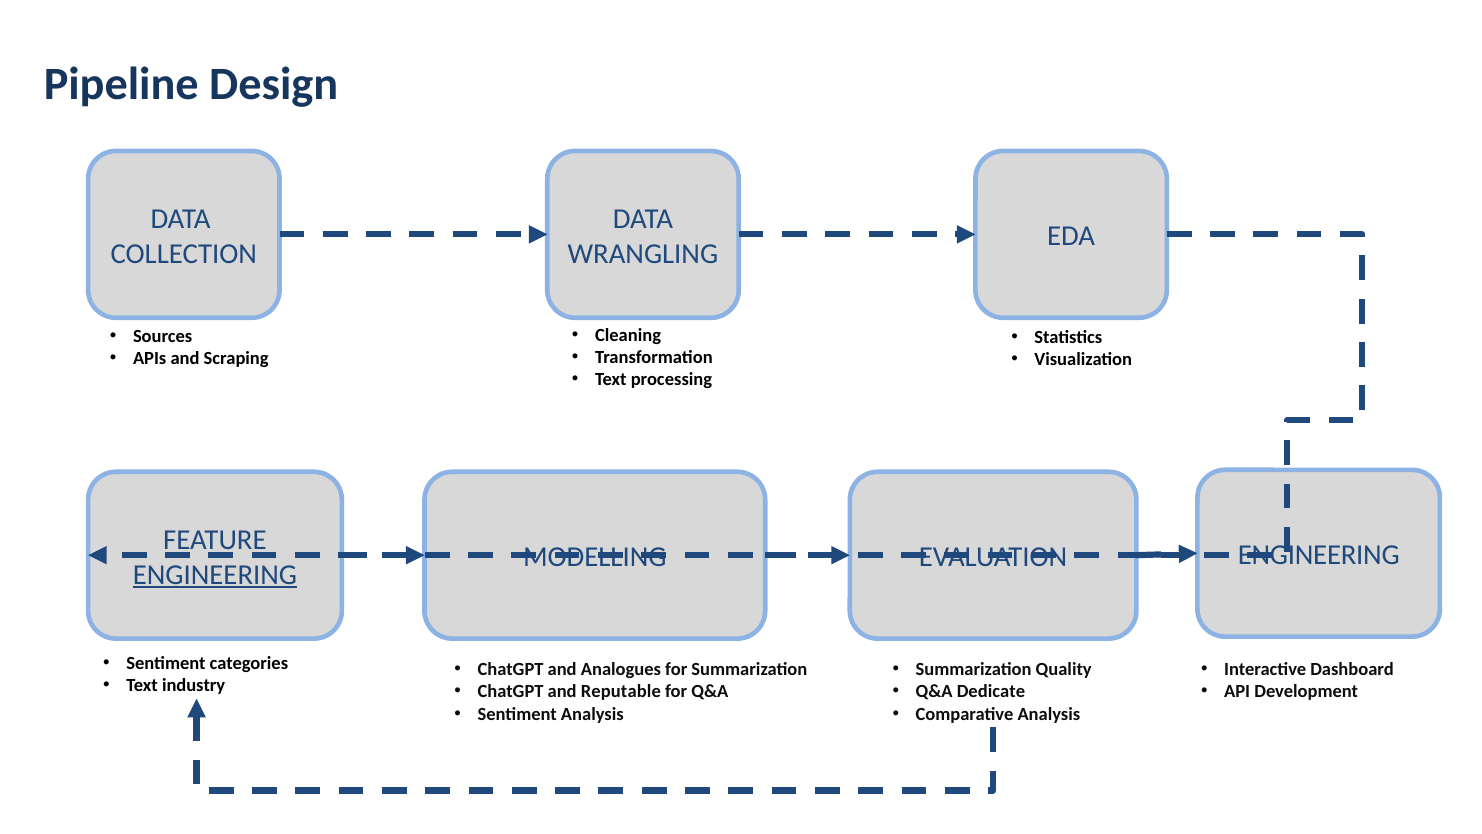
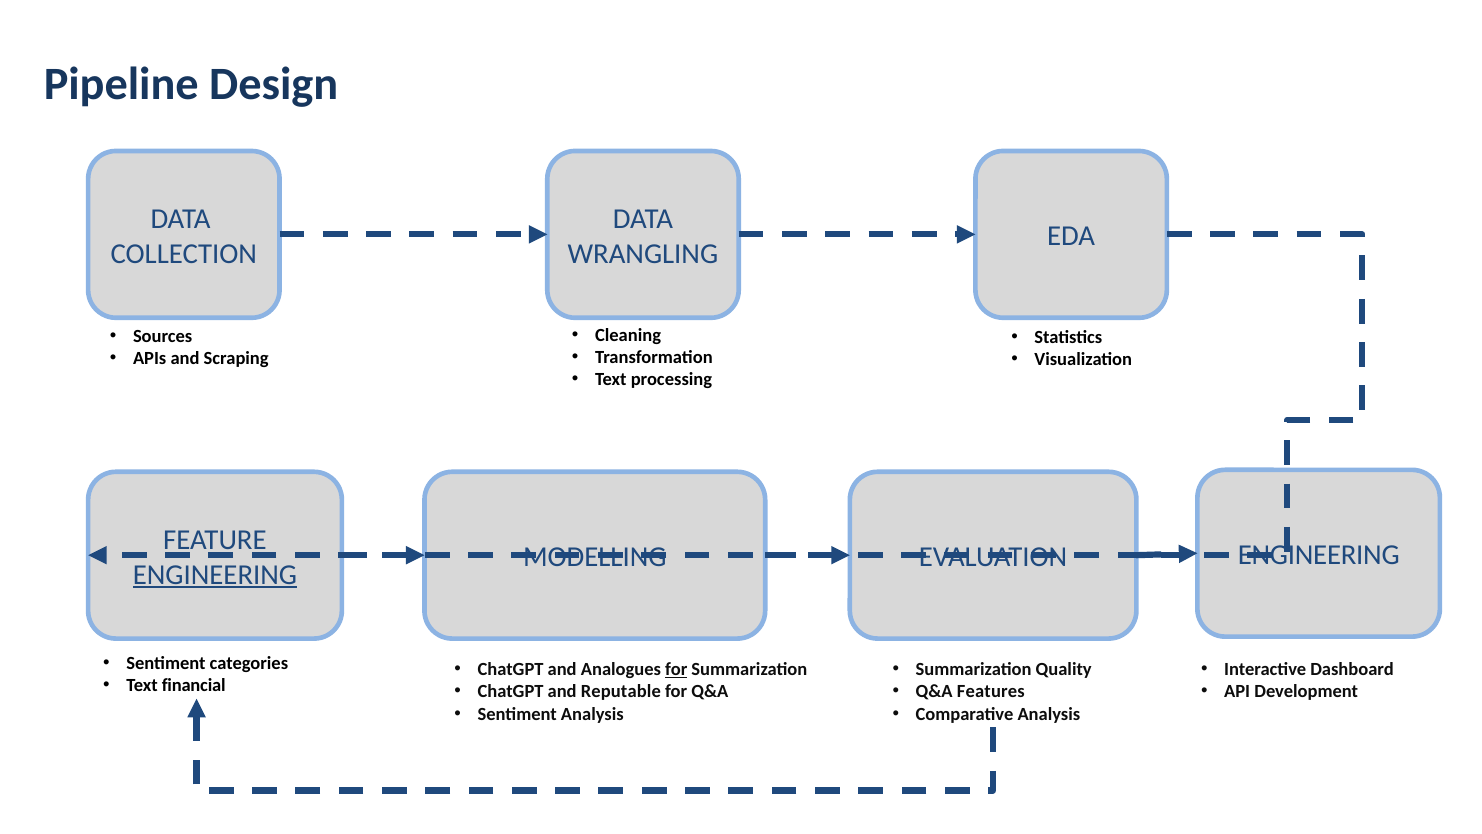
for at (676, 669) underline: none -> present
industry: industry -> financial
Dedicate: Dedicate -> Features
